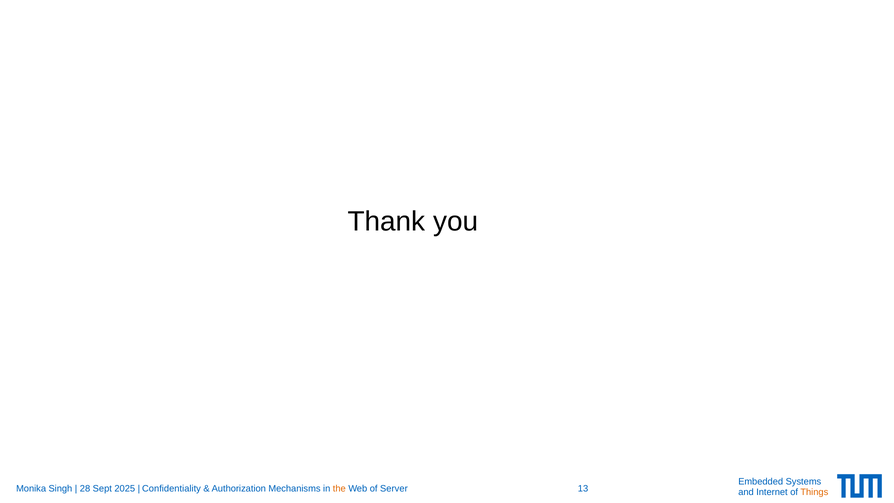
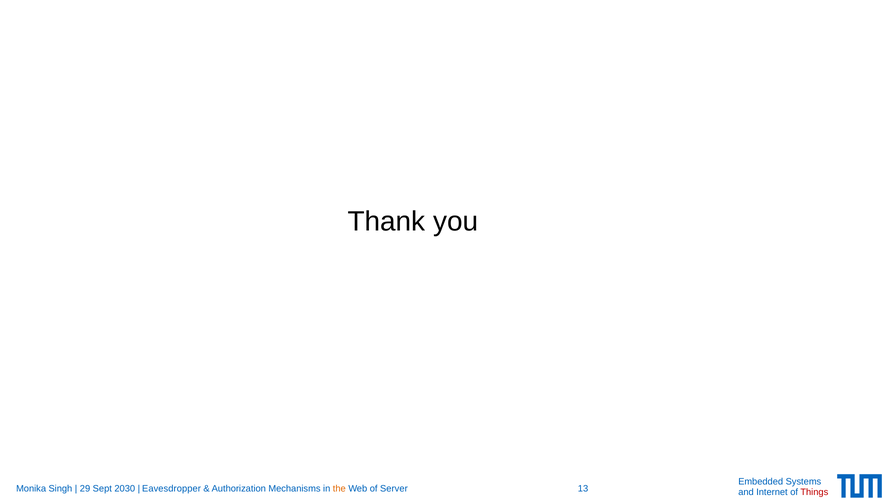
28: 28 -> 29
2025: 2025 -> 2030
Confidentiality: Confidentiality -> Eavesdropper
Things colour: orange -> red
